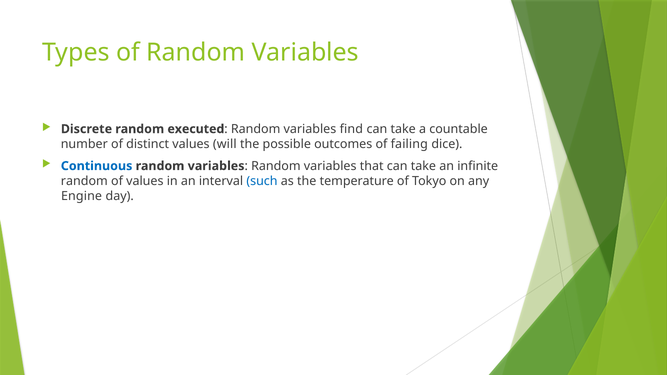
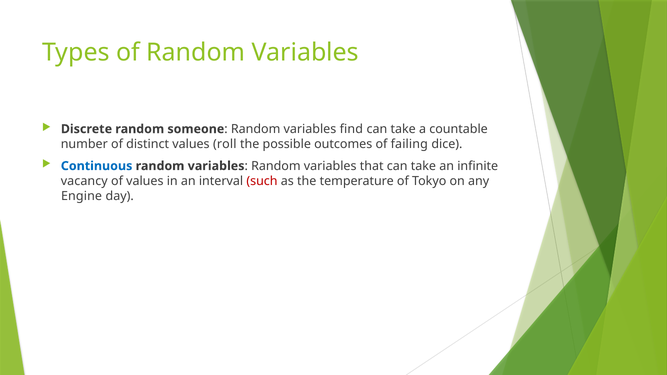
executed: executed -> someone
will: will -> roll
random at (84, 181): random -> vacancy
such colour: blue -> red
